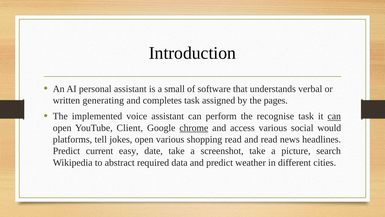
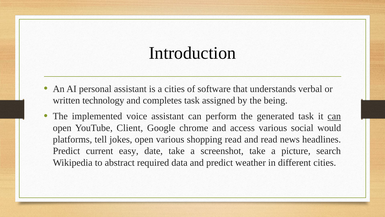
a small: small -> cities
generating: generating -> technology
pages: pages -> being
recognise: recognise -> generated
chrome underline: present -> none
